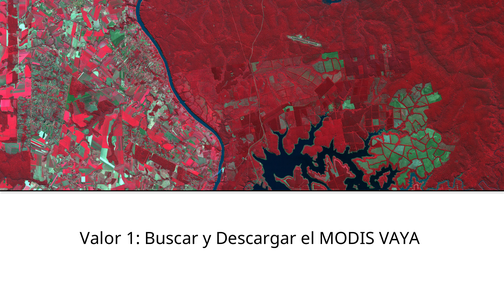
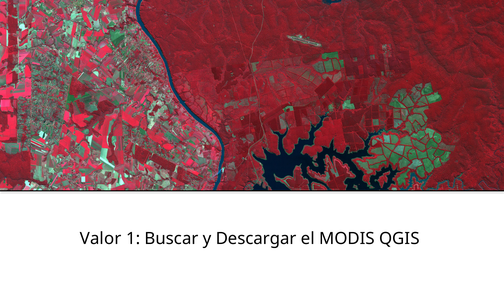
VAYA: VAYA -> QGIS
